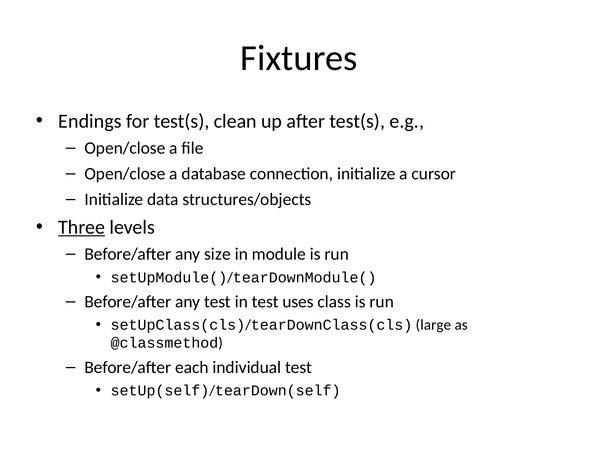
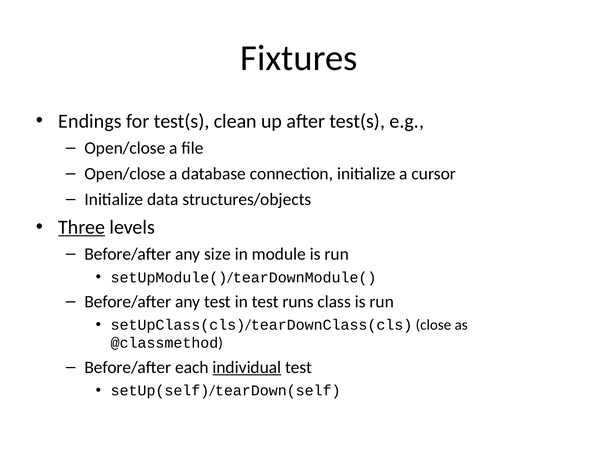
uses: uses -> runs
large: large -> close
individual underline: none -> present
